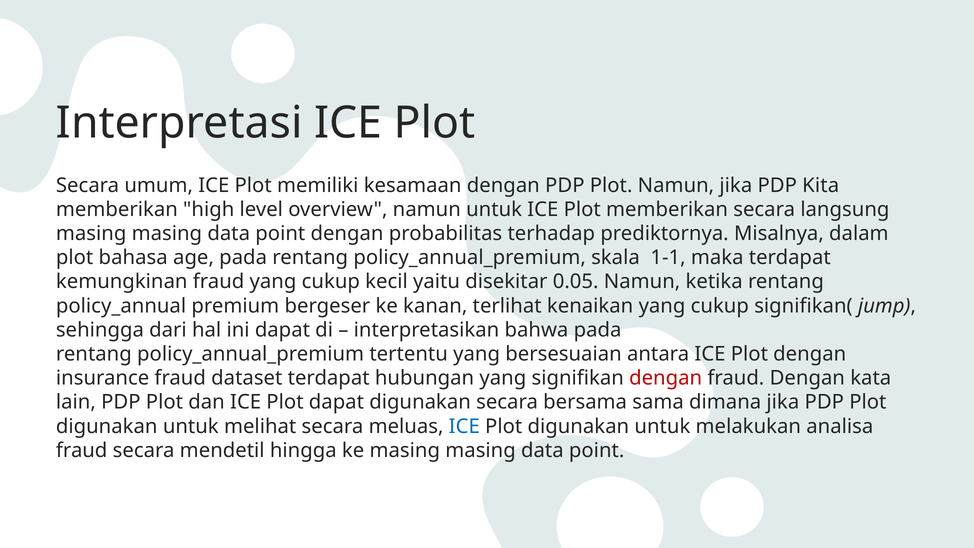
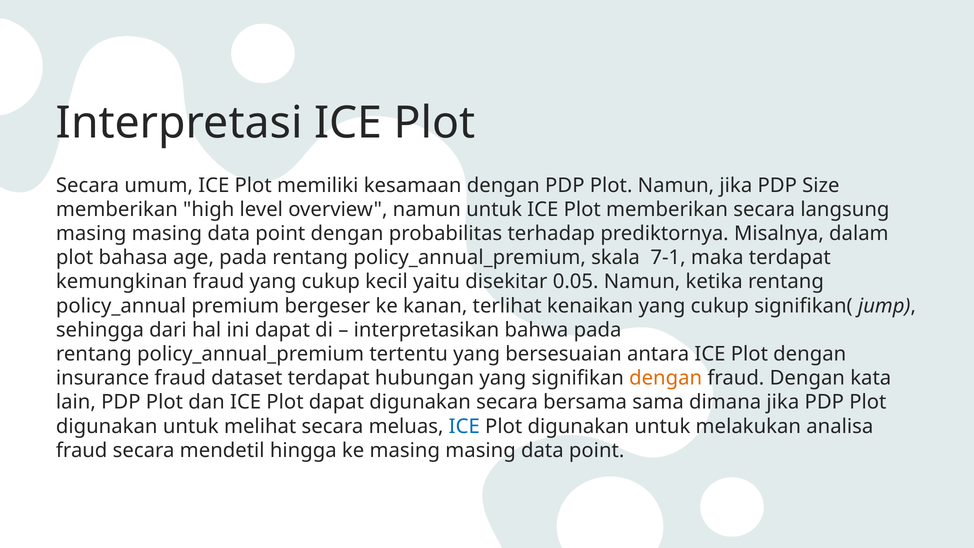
Kita: Kita -> Size
1-1: 1-1 -> 7-1
dengan at (666, 378) colour: red -> orange
